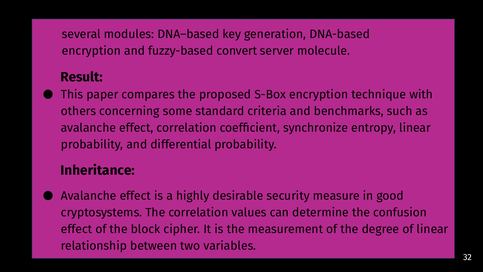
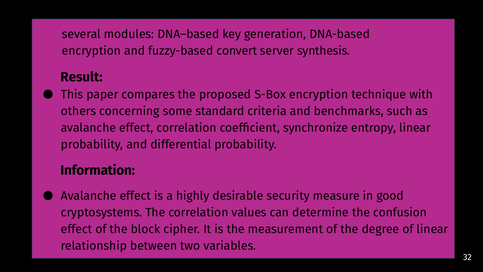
molecule: molecule -> synthesis
Inheritance: Inheritance -> Information
